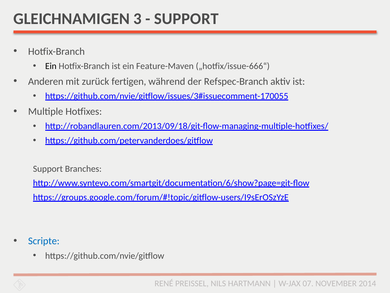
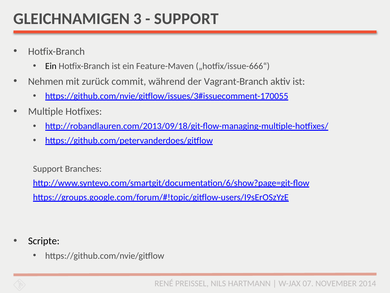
Anderen: Anderen -> Nehmen
fertigen: fertigen -> commit
Refspec-Branch: Refspec-Branch -> Vagrant-Branch
Scripte colour: blue -> black
